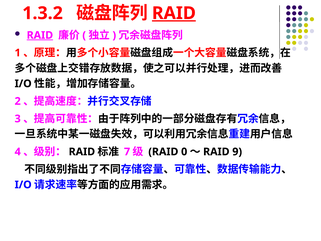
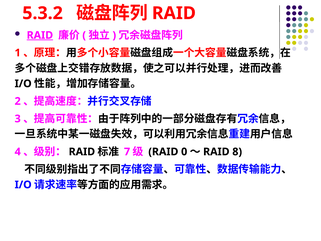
1.3.2: 1.3.2 -> 5.3.2
RAID at (174, 13) underline: present -> none
9: 9 -> 8
